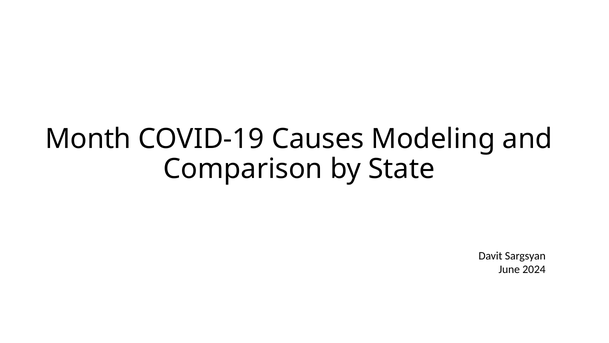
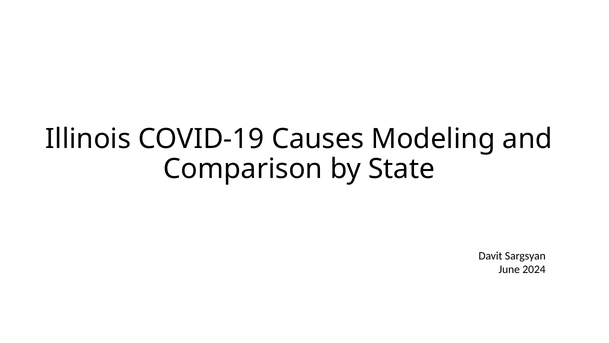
Month: Month -> Illinois
